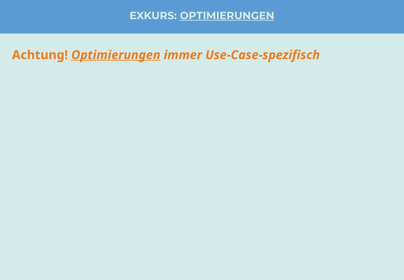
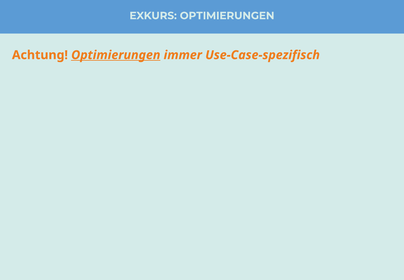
OPTIMIERUNGEN at (227, 16) underline: present -> none
